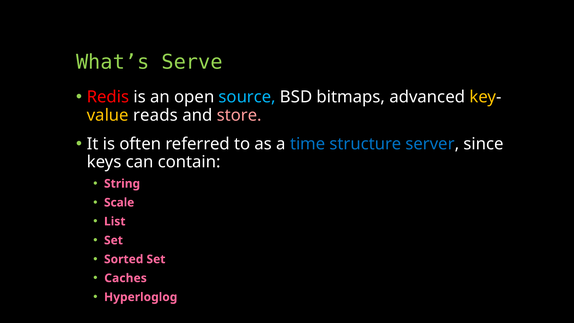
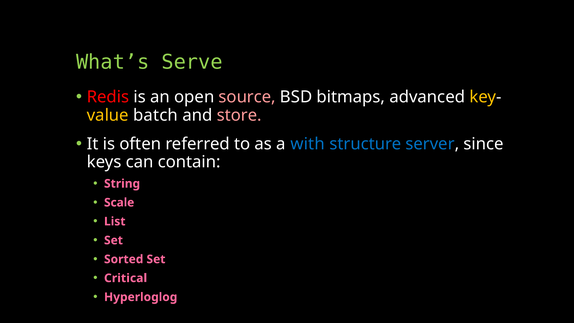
source colour: light blue -> pink
reads: reads -> batch
time: time -> with
Caches: Caches -> Critical
